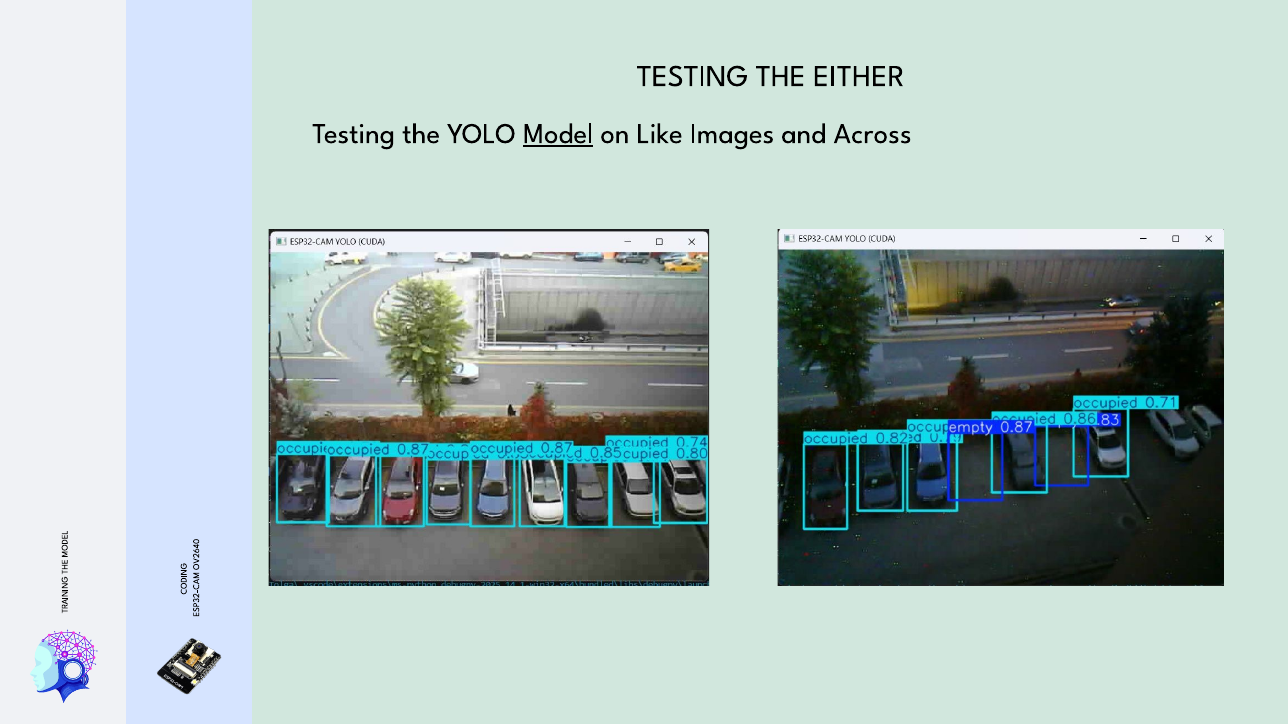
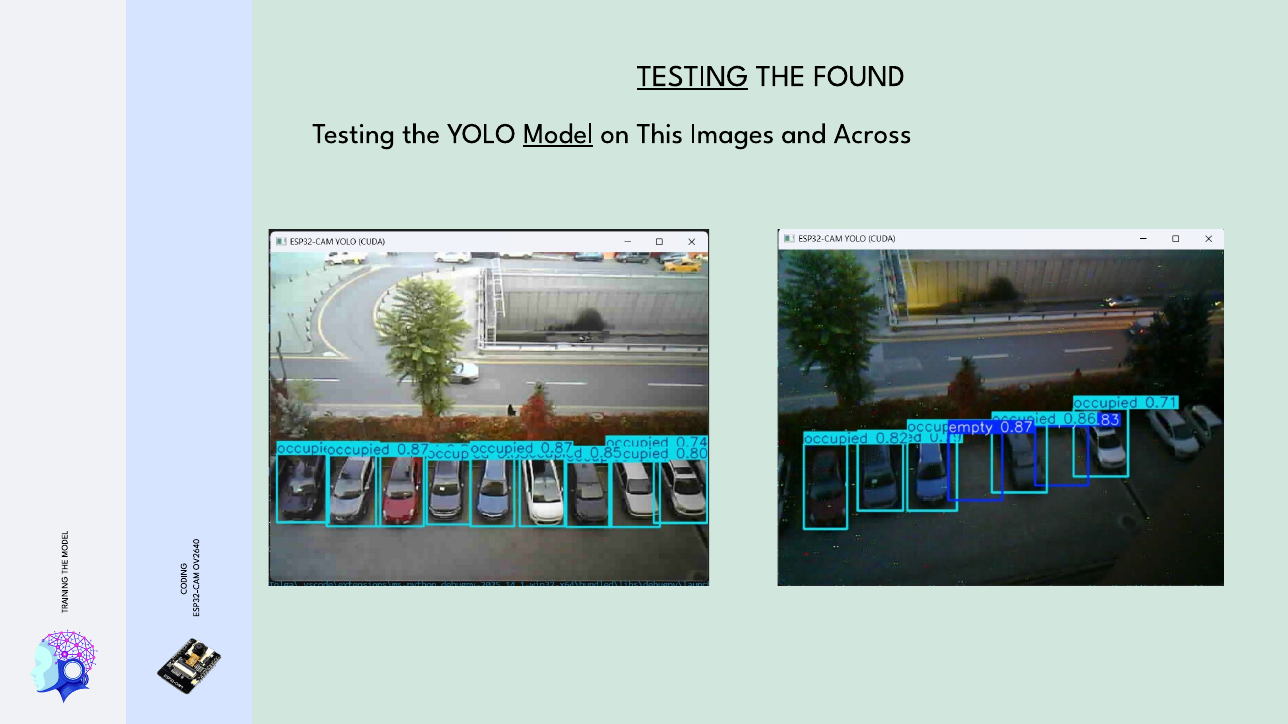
TESTING at (693, 76) underline: none -> present
EITHER: EITHER -> FOUND
Like: Like -> This
